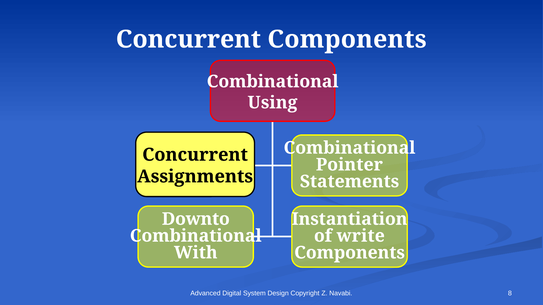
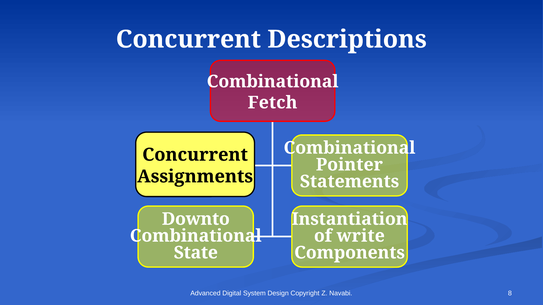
Concurrent Components: Components -> Descriptions
Using: Using -> Fetch
With: With -> State
